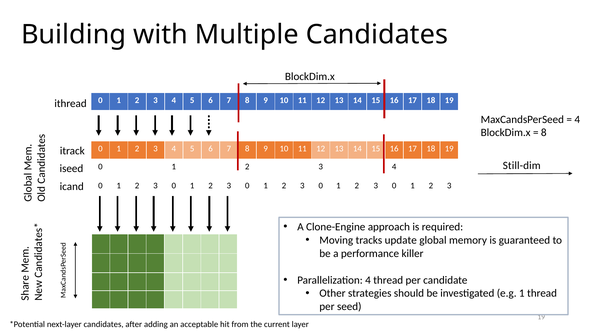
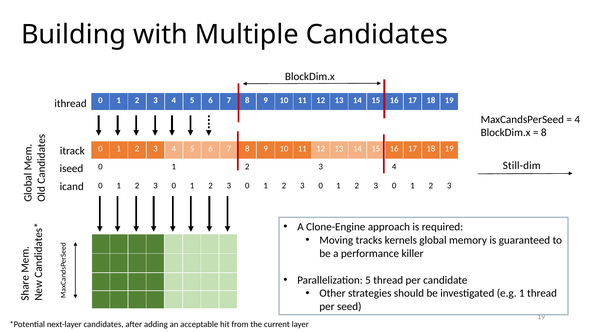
update: update -> kernels
Parallelization 4: 4 -> 5
